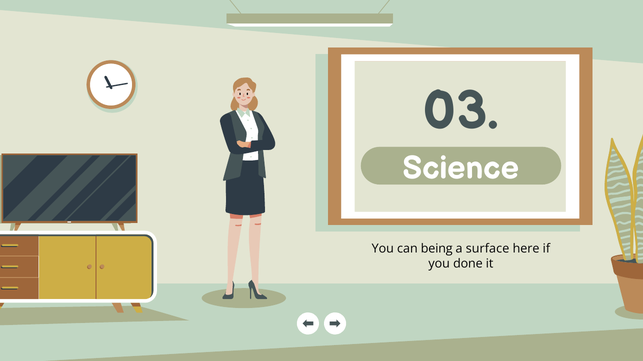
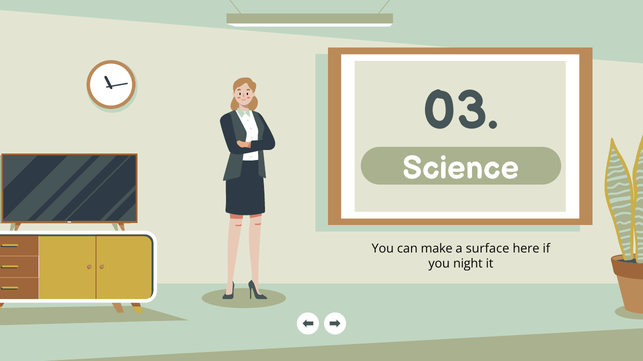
being: being -> make
done: done -> night
